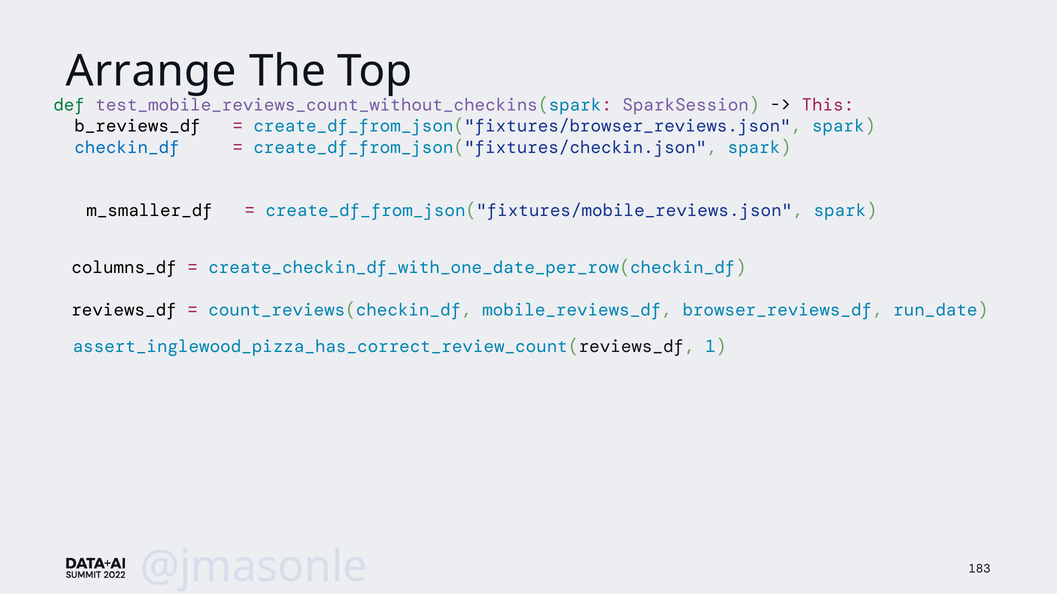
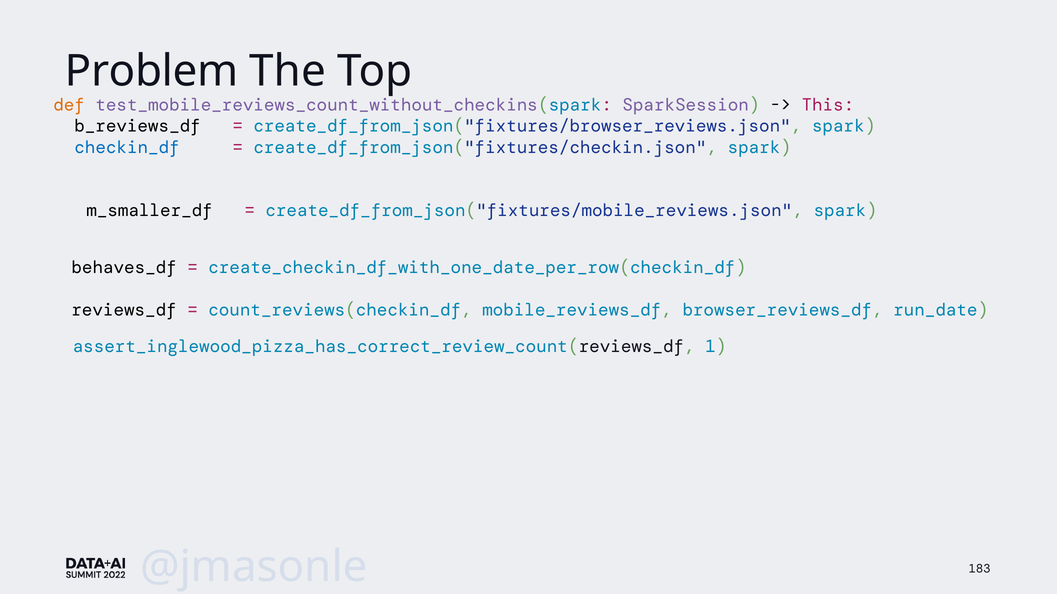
Arrange: Arrange -> Problem
def colour: green -> orange
columns_df: columns_df -> behaves_df
